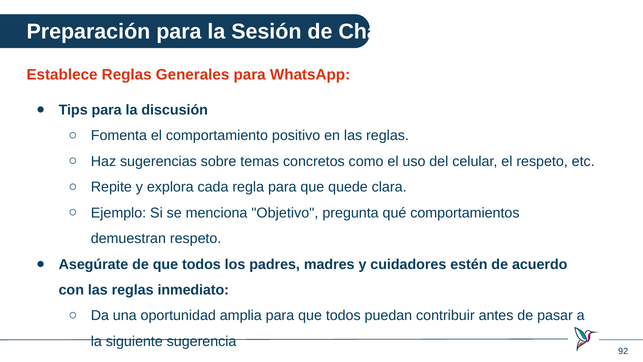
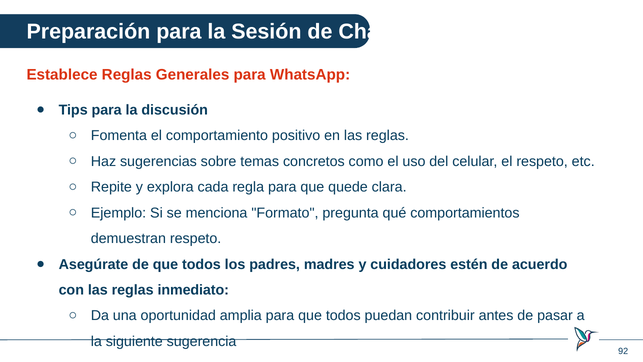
Objetivo: Objetivo -> Formato
